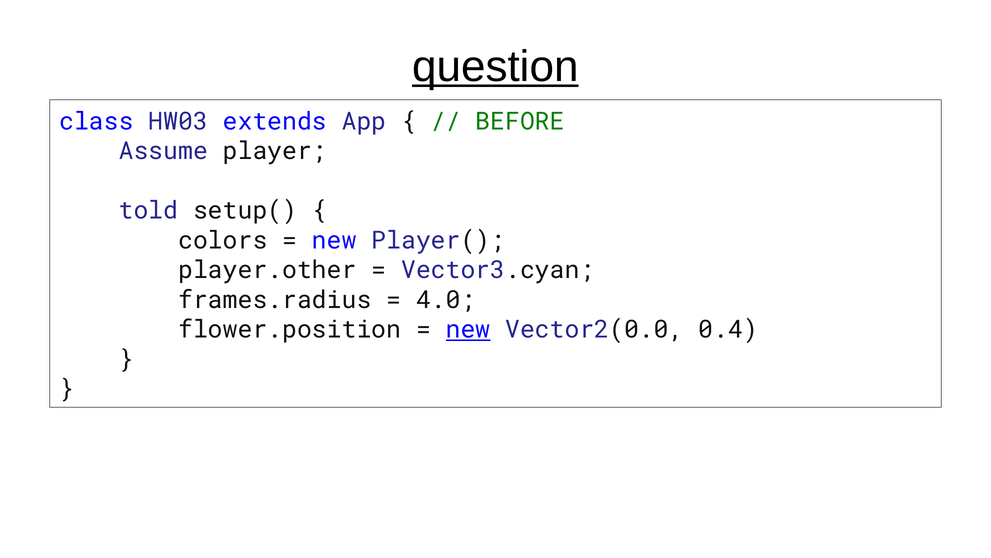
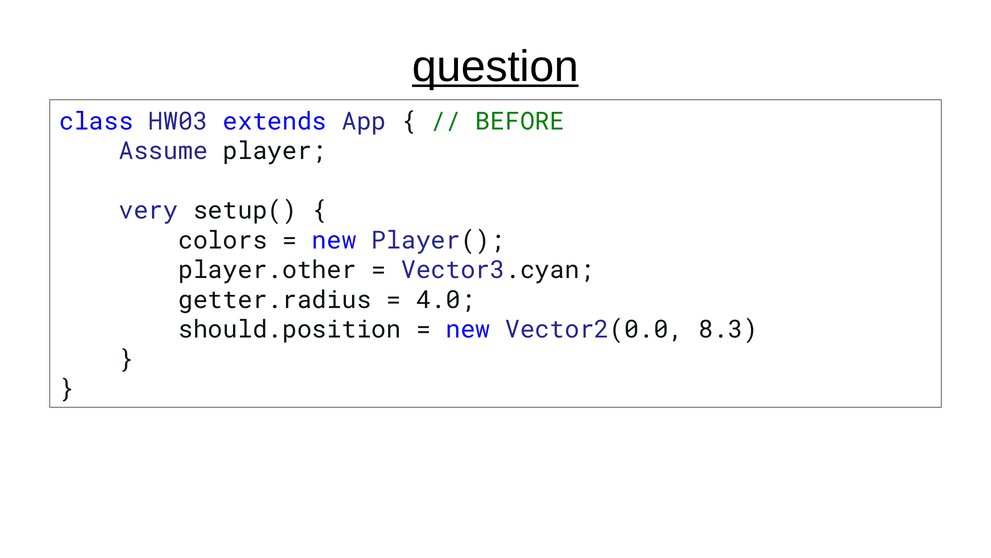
told: told -> very
frames.radius: frames.radius -> getter.radius
flower.position: flower.position -> should.position
new at (468, 329) underline: present -> none
0.4: 0.4 -> 8.3
